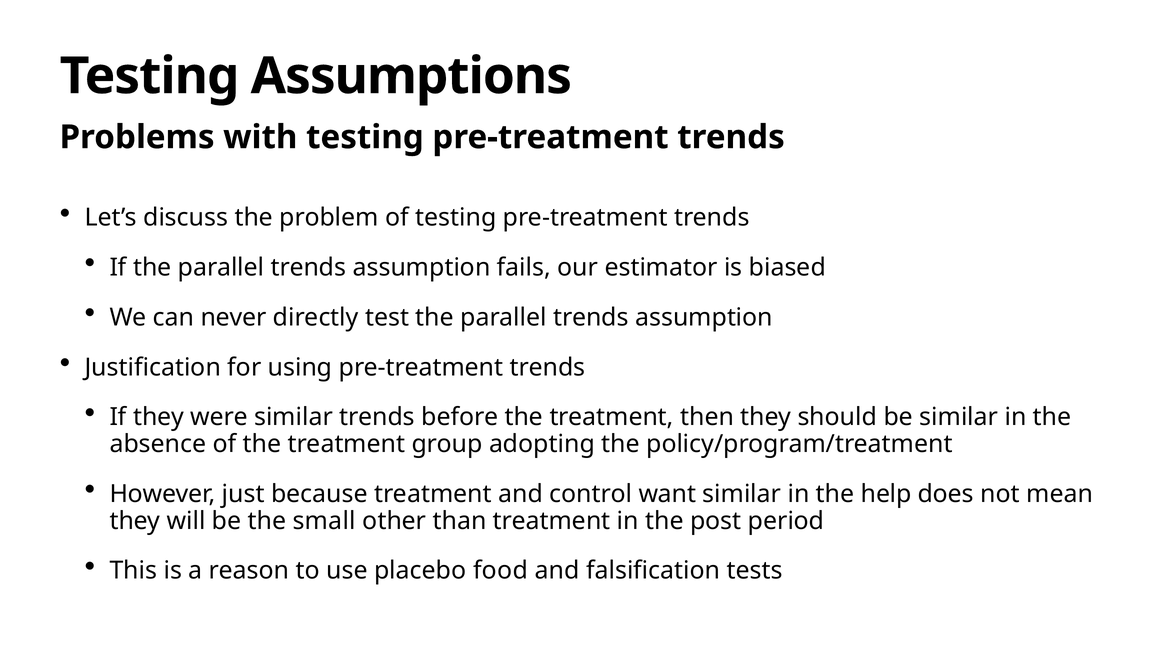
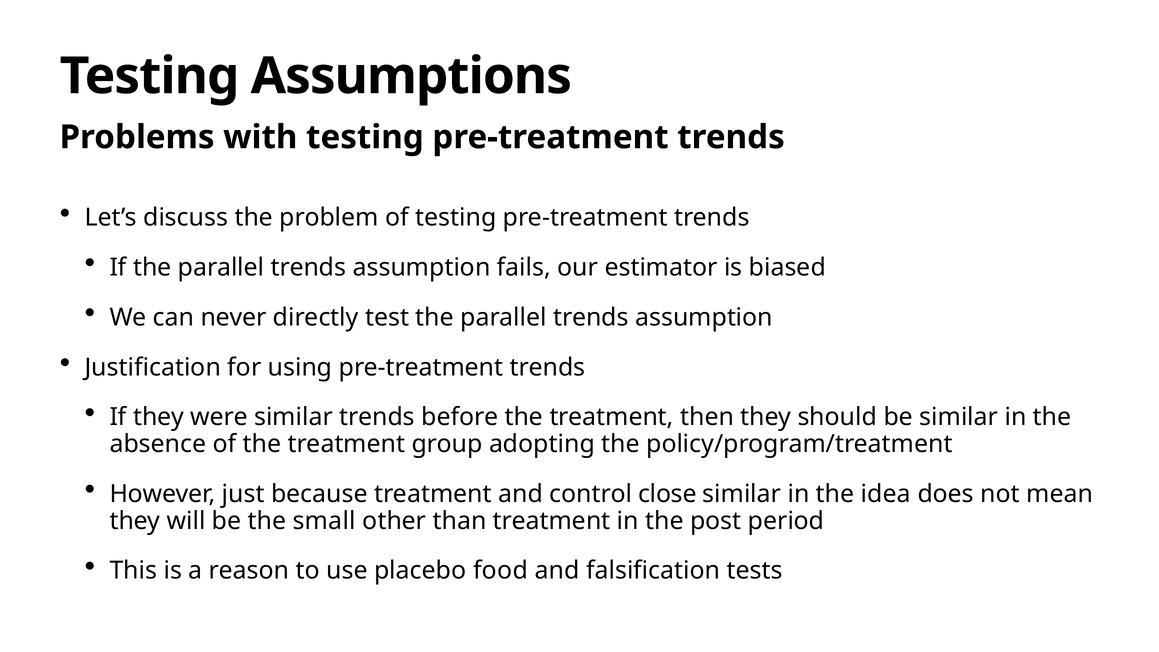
want: want -> close
help: help -> idea
